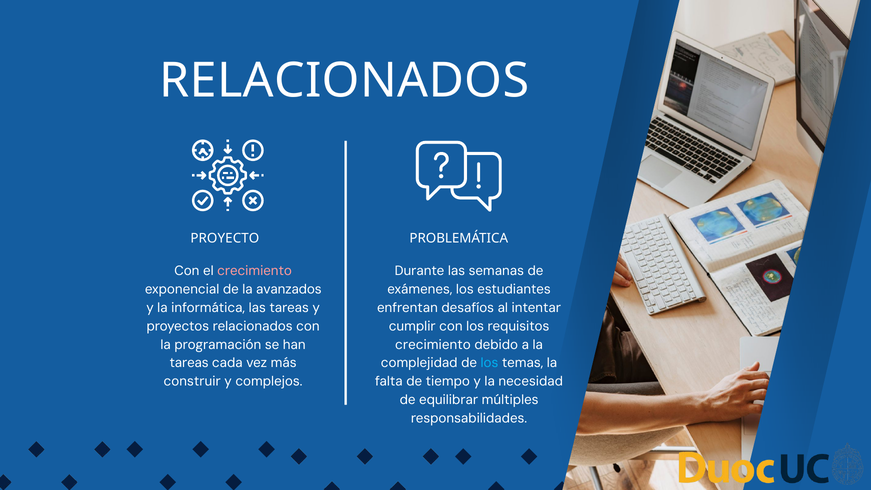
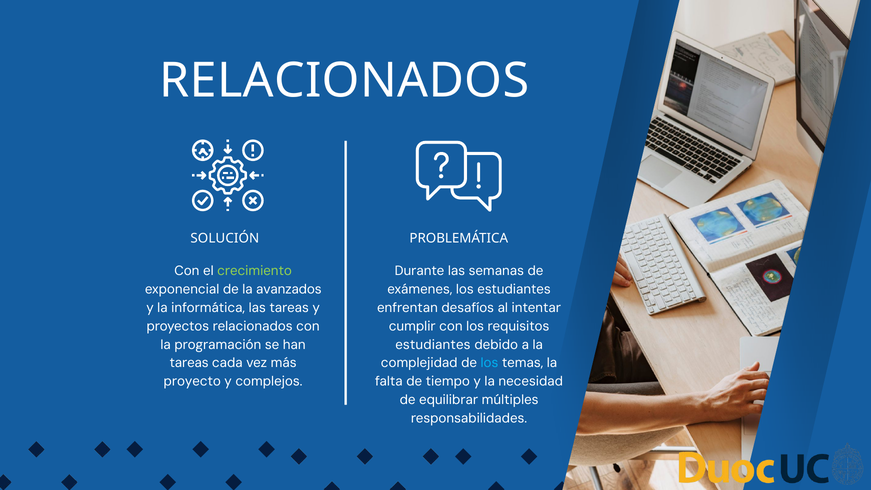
PROYECTO: PROYECTO -> SOLUCIÓN
crecimiento at (255, 271) colour: pink -> light green
crecimiento at (433, 345): crecimiento -> estudiantes
construir: construir -> proyecto
